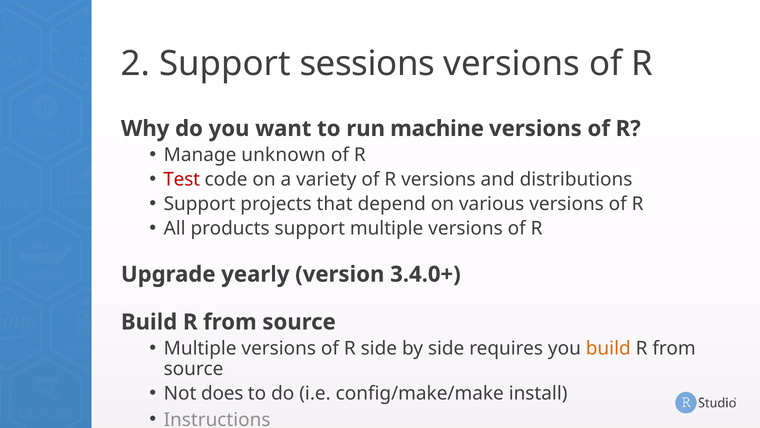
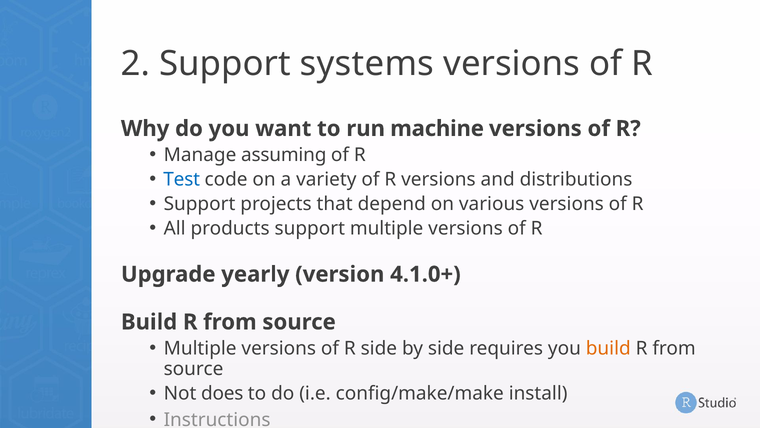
sessions: sessions -> systems
unknown: unknown -> assuming
Test colour: red -> blue
3.4.0+: 3.4.0+ -> 4.1.0+
